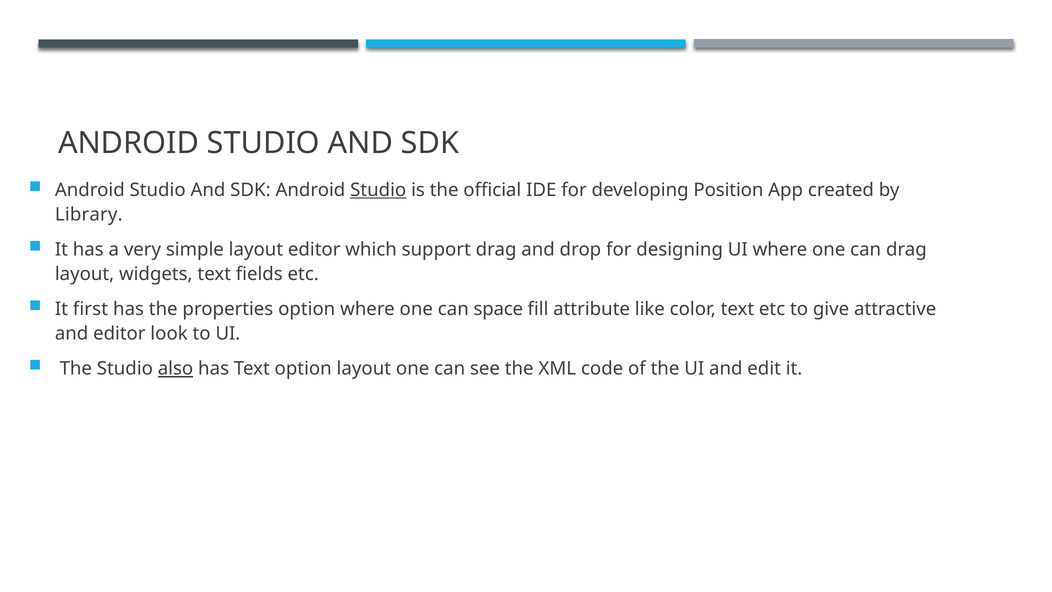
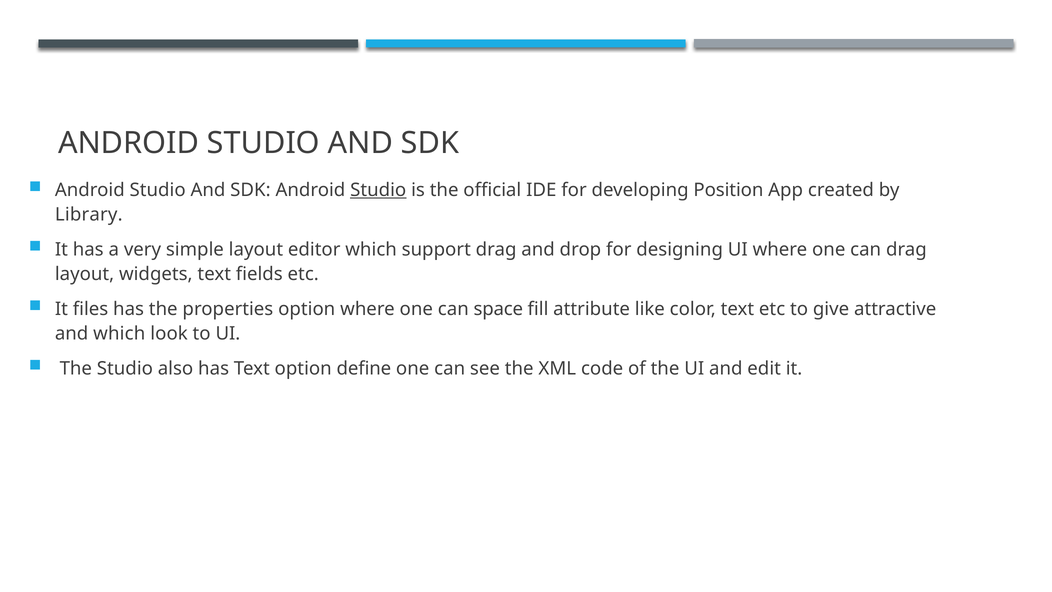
first: first -> files
and editor: editor -> which
also underline: present -> none
option layout: layout -> define
